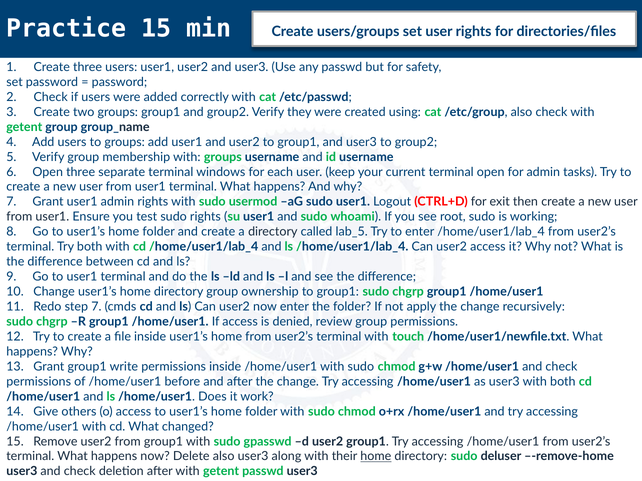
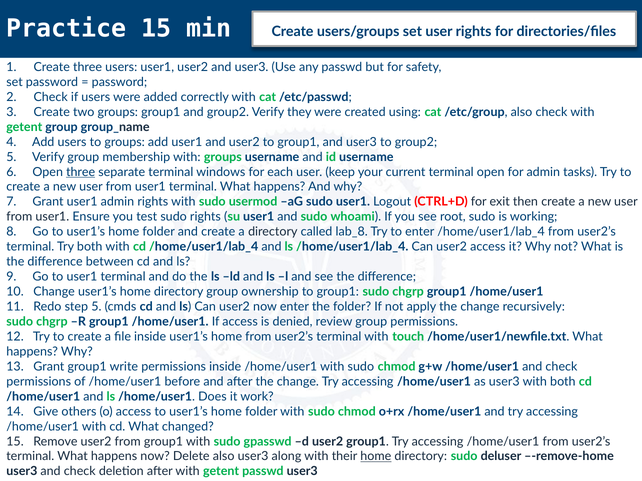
three at (81, 172) underline: none -> present
lab_5: lab_5 -> lab_8
step 7: 7 -> 5
